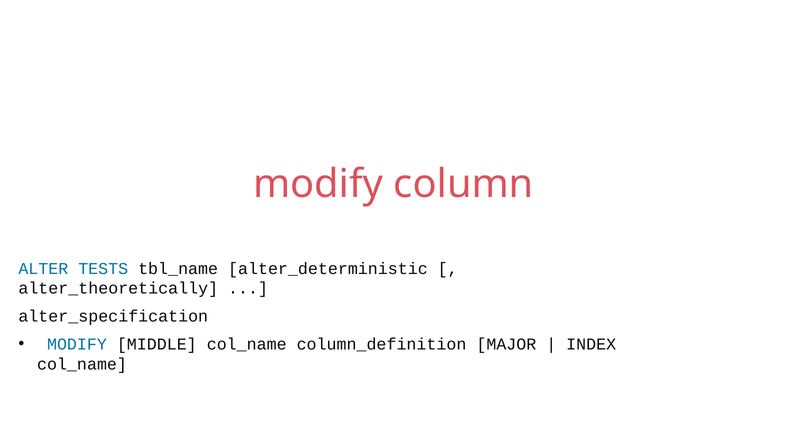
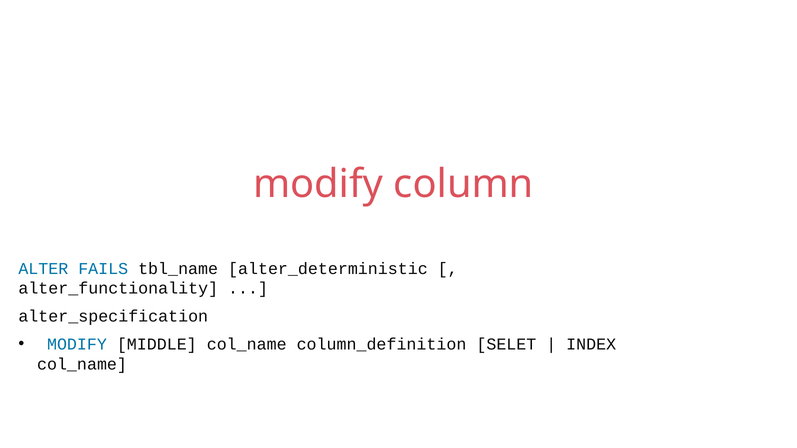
TESTS: TESTS -> FAILS
alter_theoretically: alter_theoretically -> alter_functionality
MAJOR: MAJOR -> SELET
